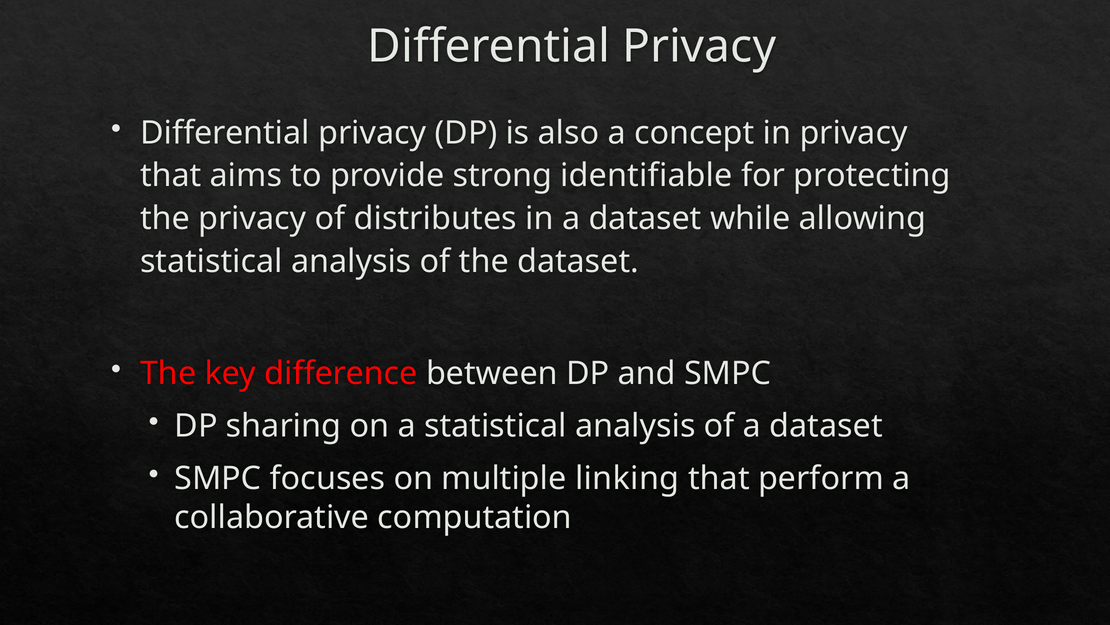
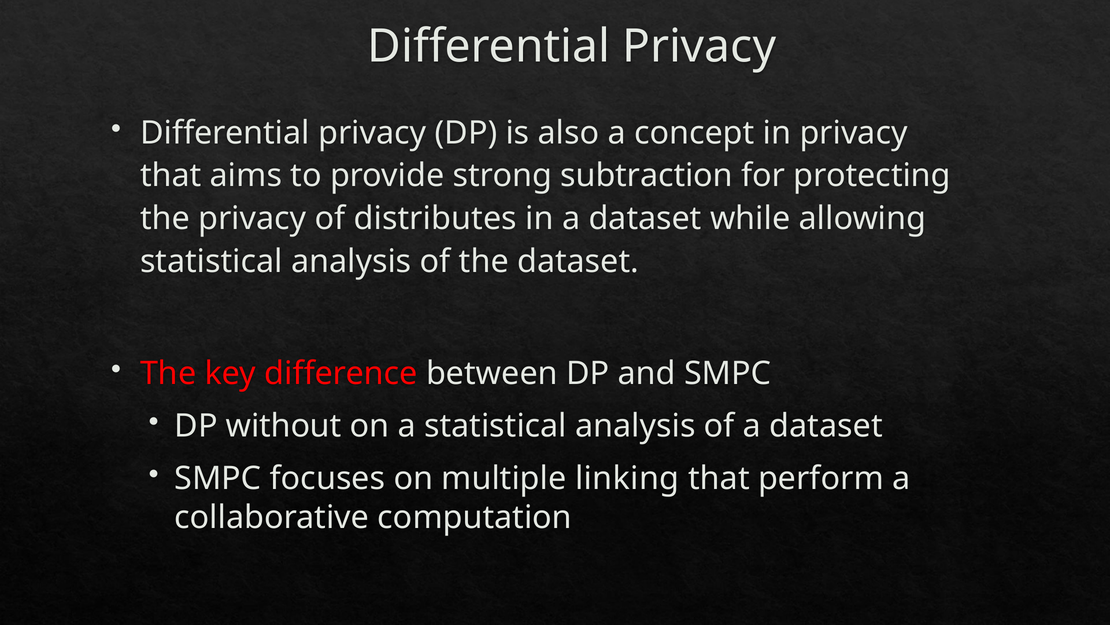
identifiable: identifiable -> subtraction
sharing: sharing -> without
